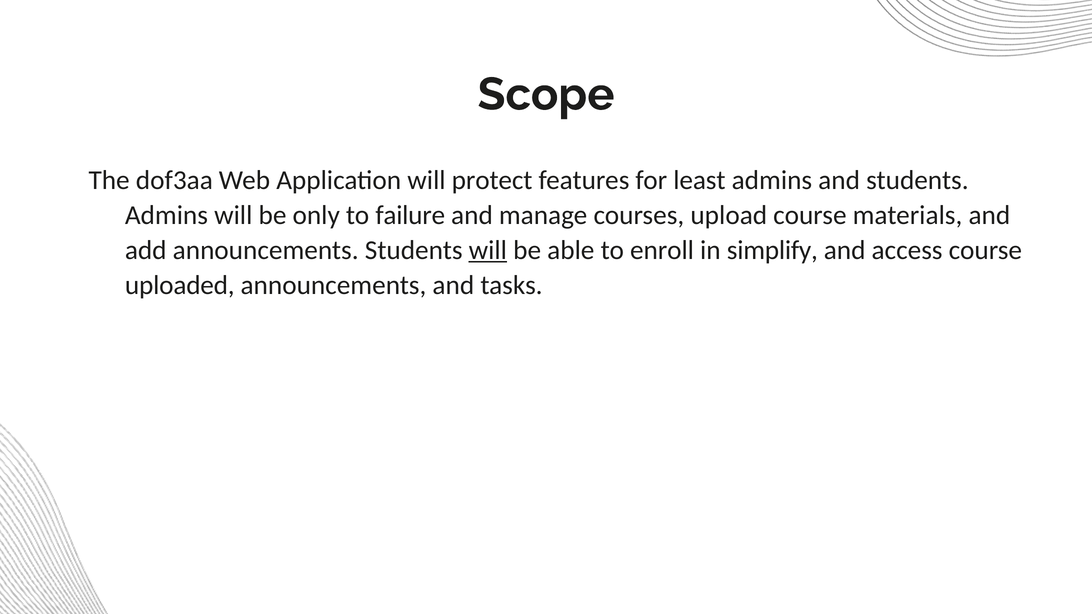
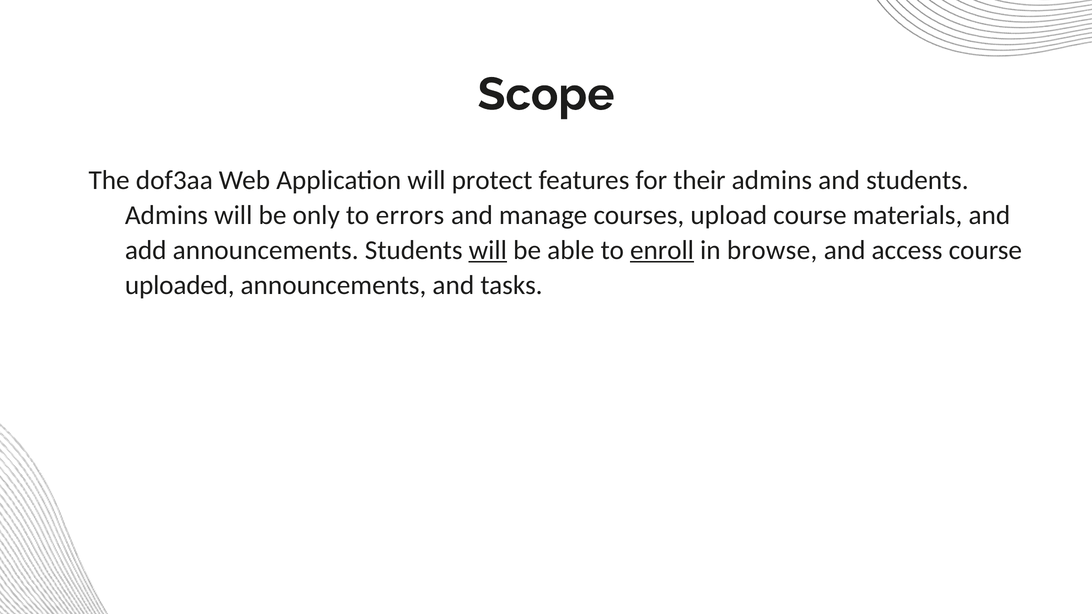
least: least -> their
failure: failure -> errors
enroll underline: none -> present
simplify: simplify -> browse
